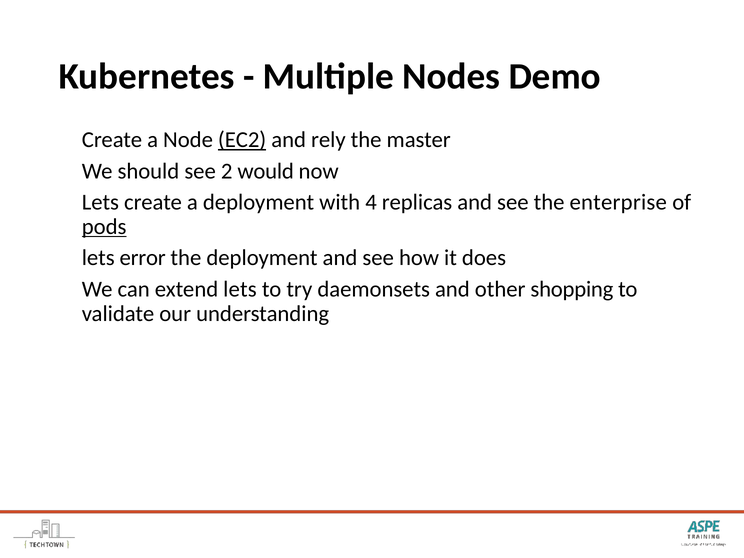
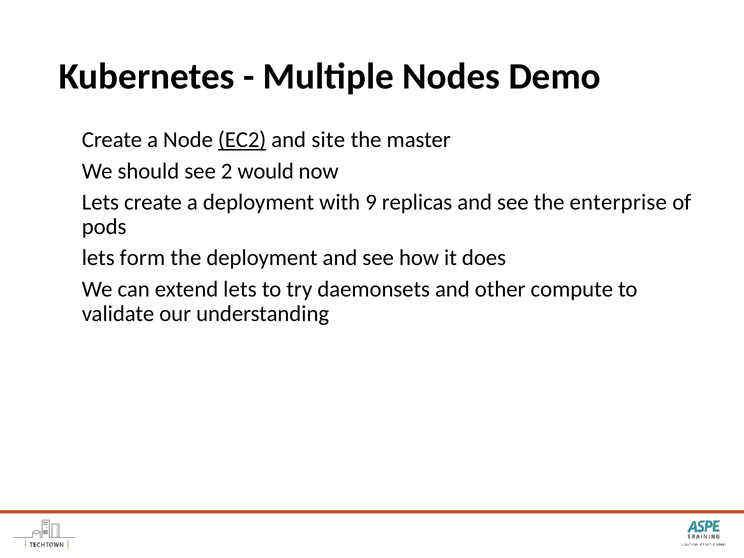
rely: rely -> site
4: 4 -> 9
pods underline: present -> none
error: error -> form
shopping: shopping -> compute
